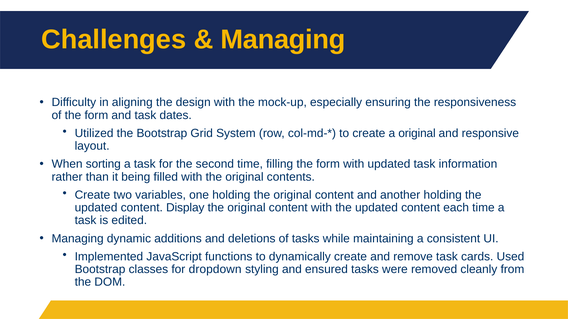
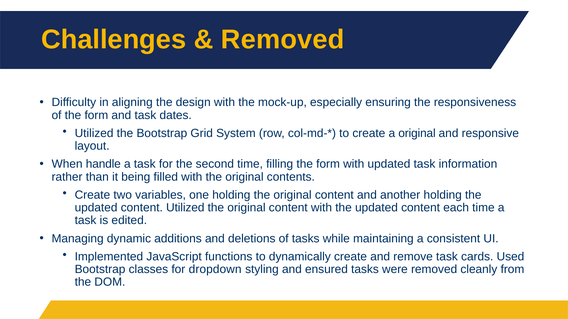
Managing at (283, 40): Managing -> Removed
sorting: sorting -> handle
content Display: Display -> Utilized
